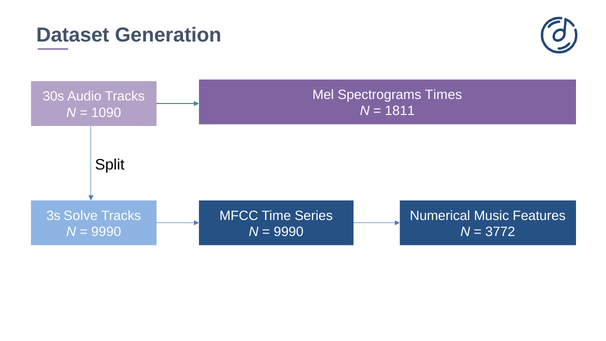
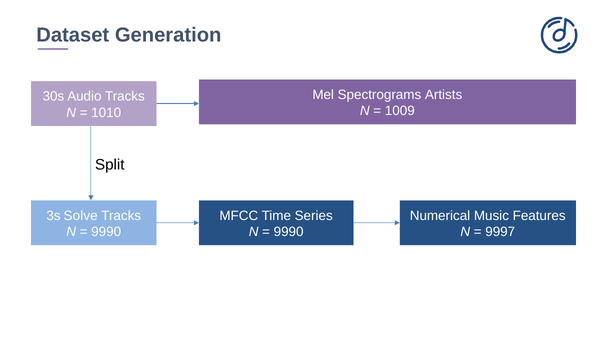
Times: Times -> Artists
1811: 1811 -> 1009
1090: 1090 -> 1010
3772: 3772 -> 9997
